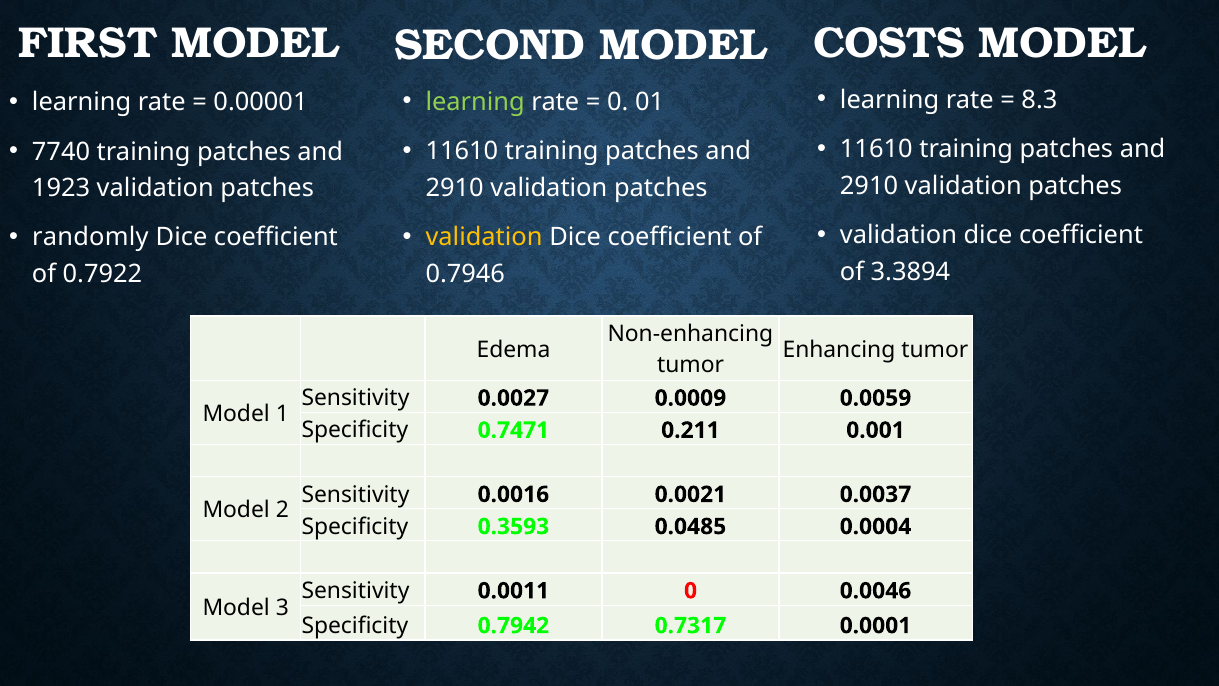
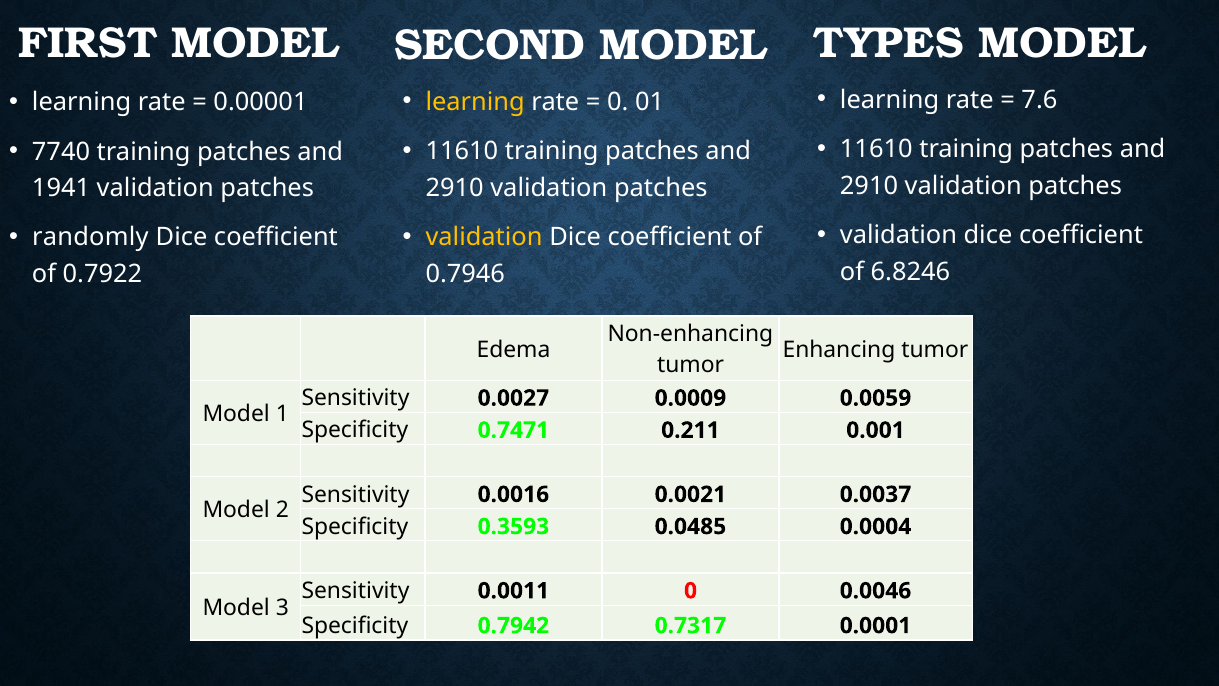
COSTS: COSTS -> TYPES
8.3: 8.3 -> 7.6
learning at (475, 102) colour: light green -> yellow
1923: 1923 -> 1941
3.3894: 3.3894 -> 6.8246
